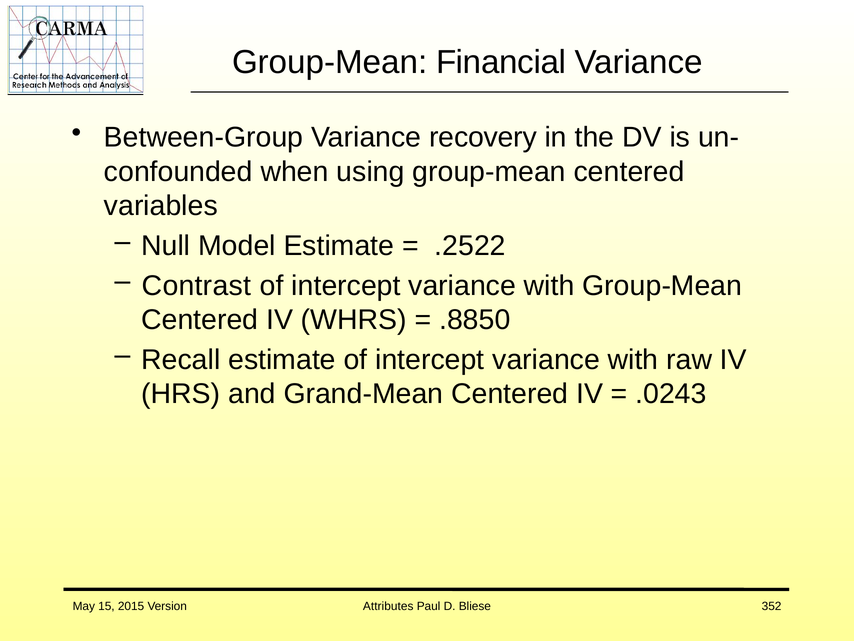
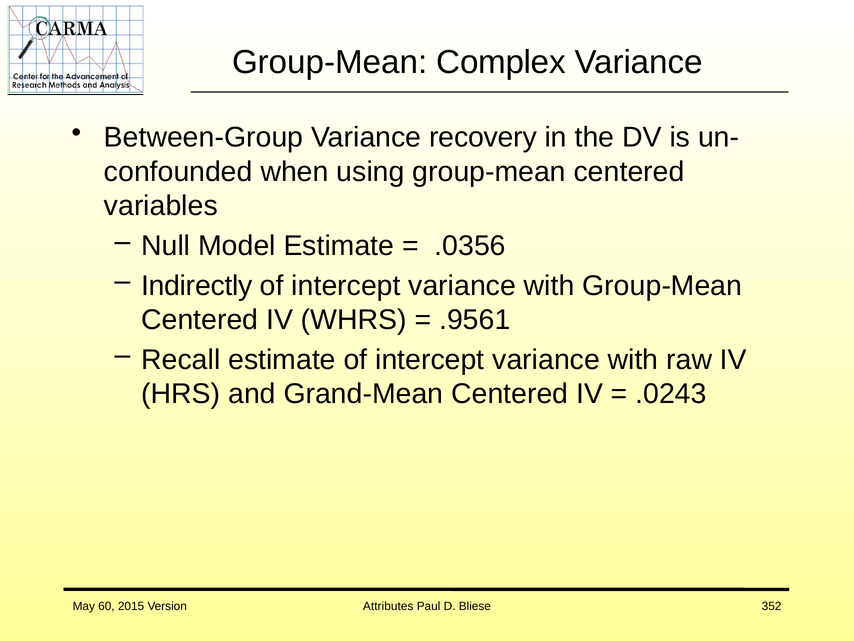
Financial: Financial -> Complex
.2522: .2522 -> .0356
Contrast: Contrast -> Indirectly
.8850: .8850 -> .9561
15: 15 -> 60
